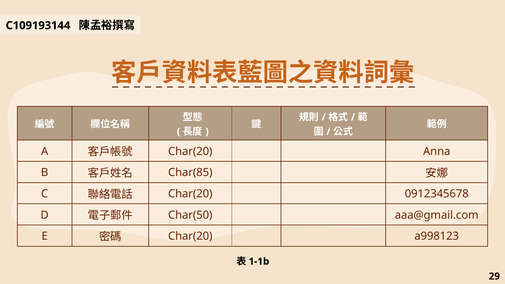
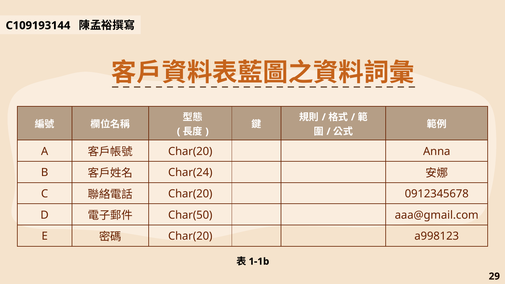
Char(85: Char(85 -> Char(24
